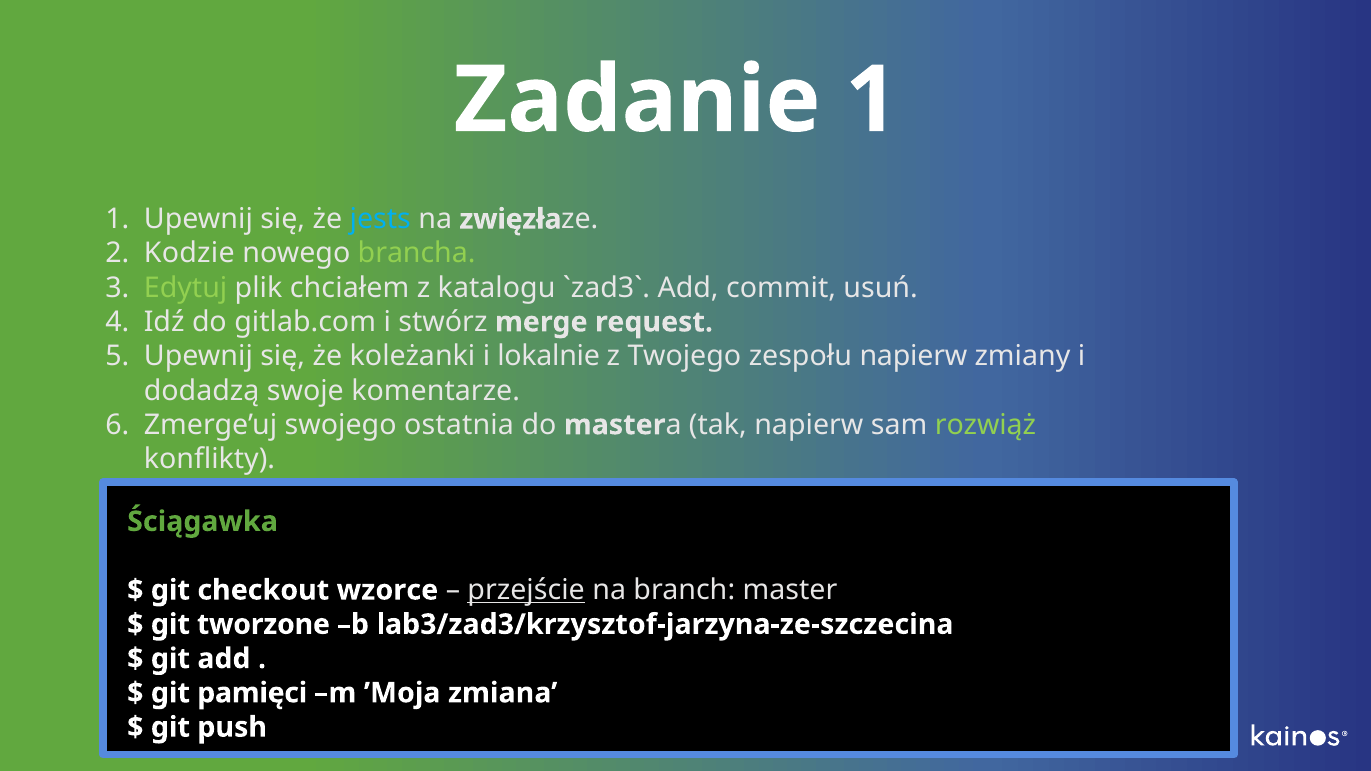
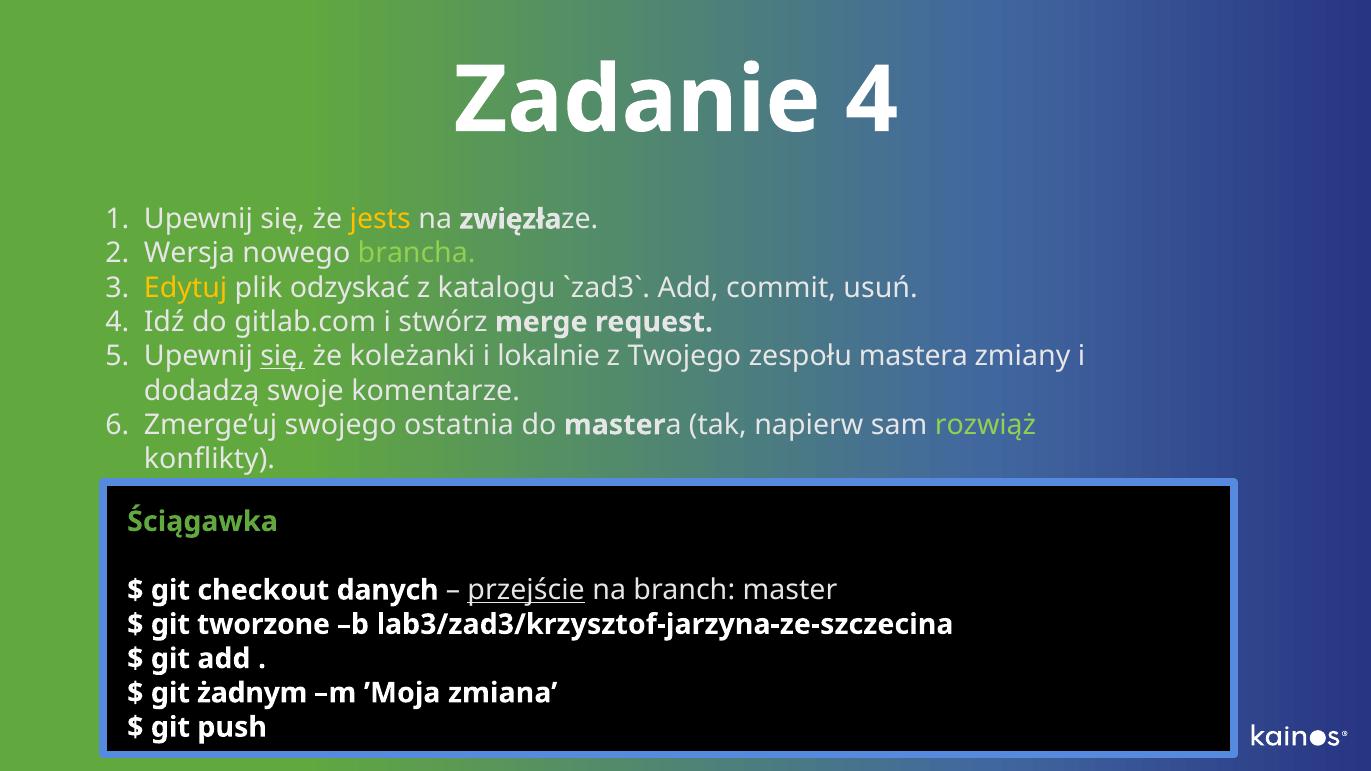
Zadanie 1: 1 -> 4
jests colour: light blue -> yellow
Kodzie: Kodzie -> Wersja
Edytuj colour: light green -> yellow
chciałem: chciałem -> odzyskać
się at (283, 356) underline: none -> present
zespołu napierw: napierw -> mastera
wzorce: wzorce -> danych
pamięci: pamięci -> żadnym
